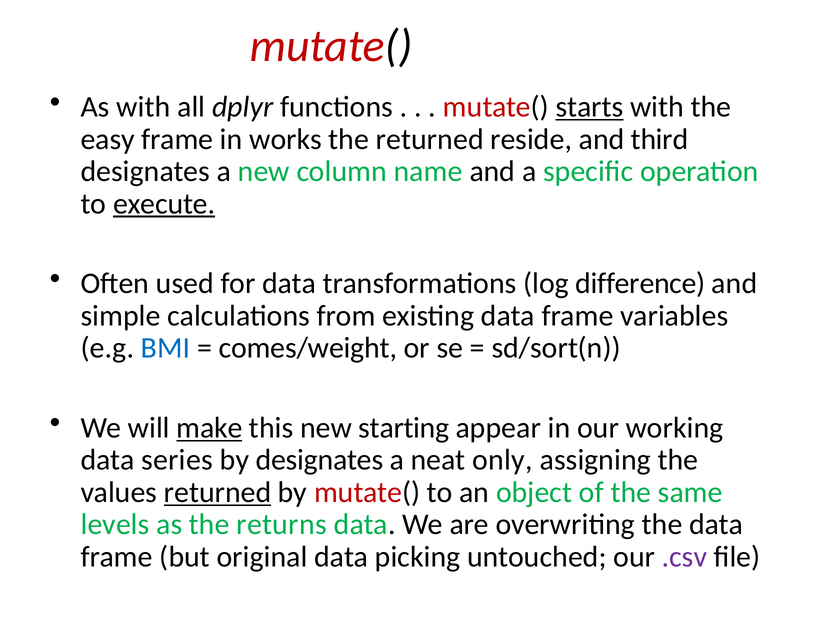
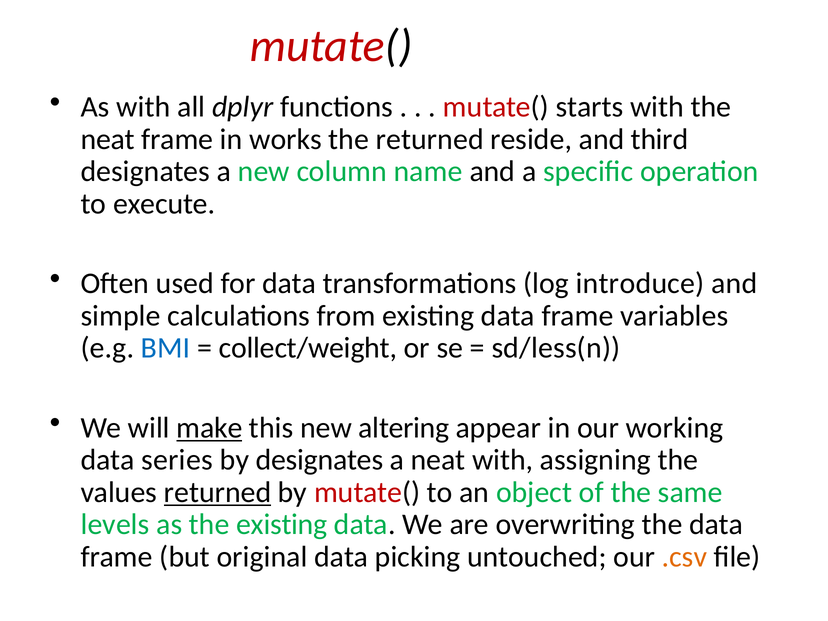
starts underline: present -> none
easy at (108, 139): easy -> neat
execute underline: present -> none
difference: difference -> introduce
comes/weight: comes/weight -> collect/weight
sd/sort(n: sd/sort(n -> sd/less(n
starting: starting -> altering
neat only: only -> with
the returns: returns -> existing
.csv colour: purple -> orange
